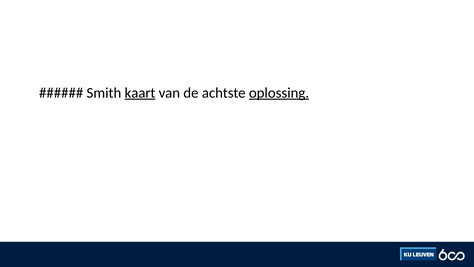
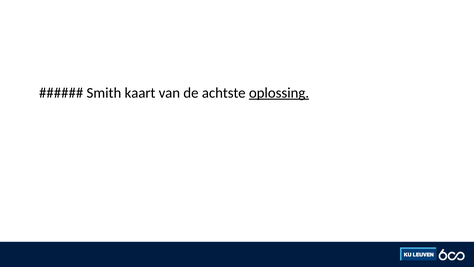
kaart underline: present -> none
